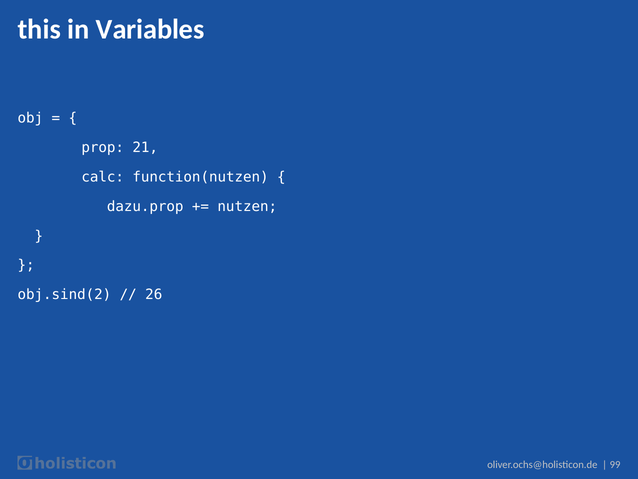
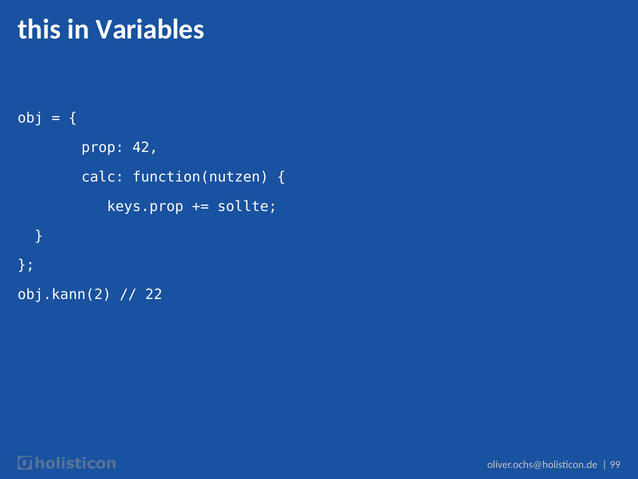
21: 21 -> 42
dazu.prop: dazu.prop -> keys.prop
nutzen: nutzen -> sollte
obj.sind(2: obj.sind(2 -> obj.kann(2
26: 26 -> 22
